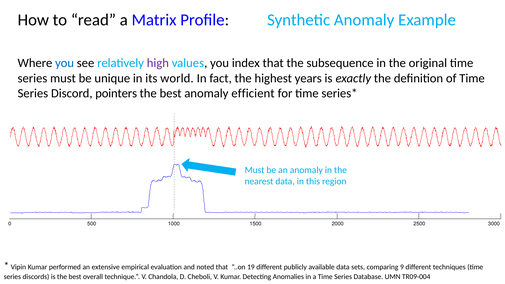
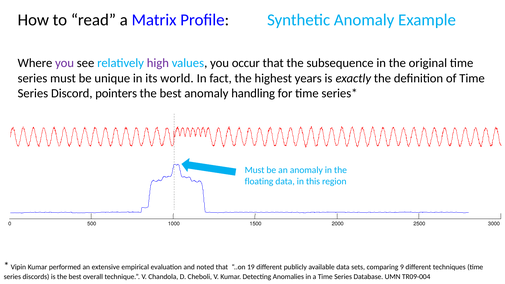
you at (65, 63) colour: blue -> purple
index: index -> occur
efficient: efficient -> handling
nearest: nearest -> floating
